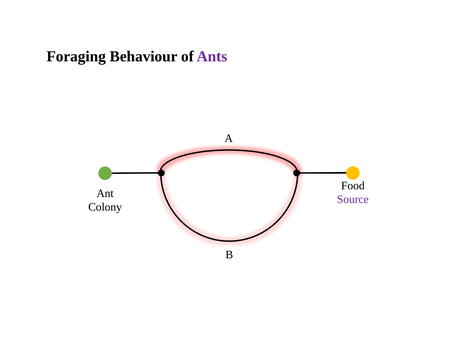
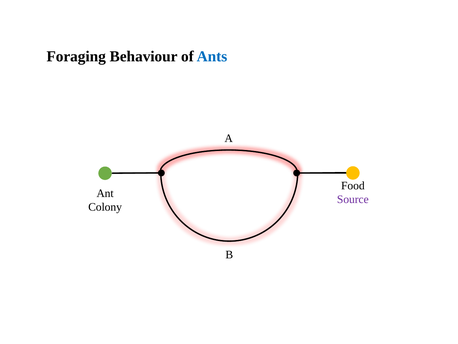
Ants colour: purple -> blue
